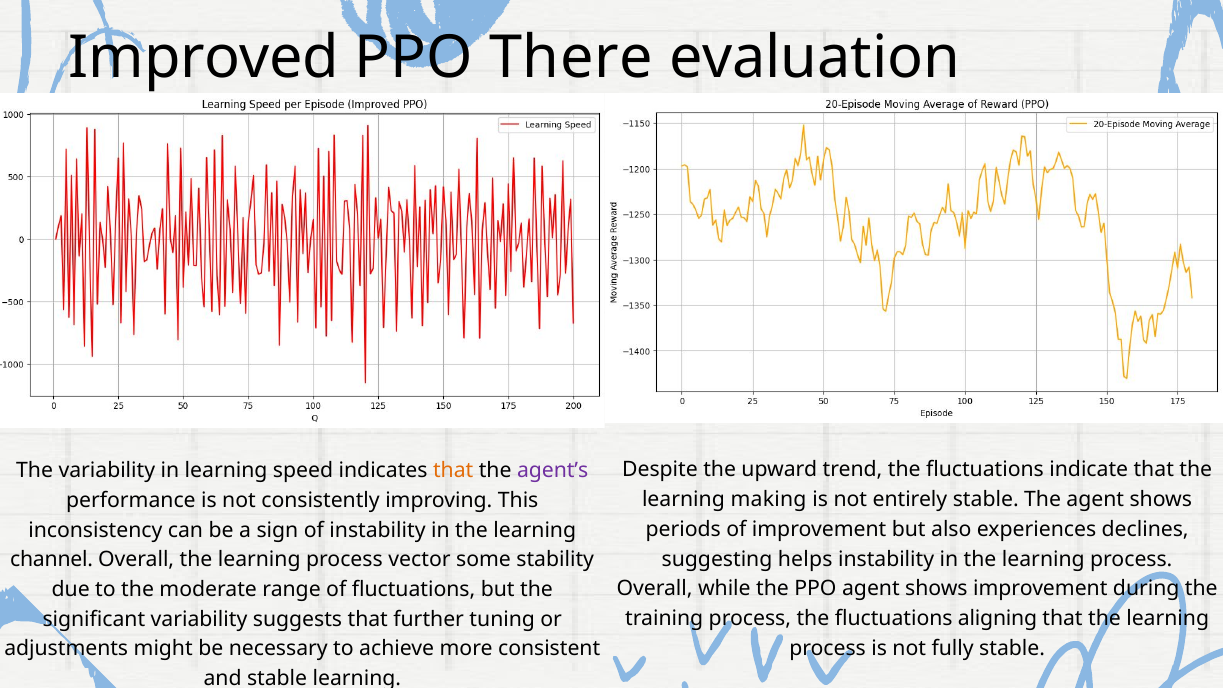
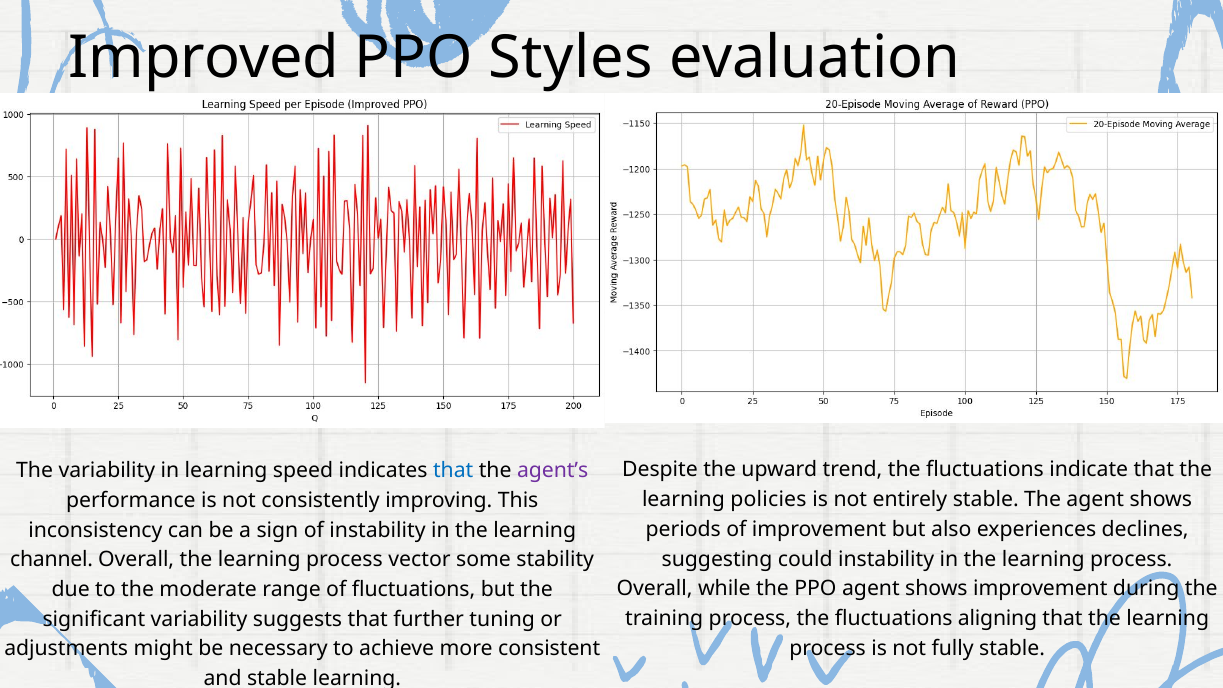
There: There -> Styles
that at (453, 471) colour: orange -> blue
making: making -> policies
helps: helps -> could
